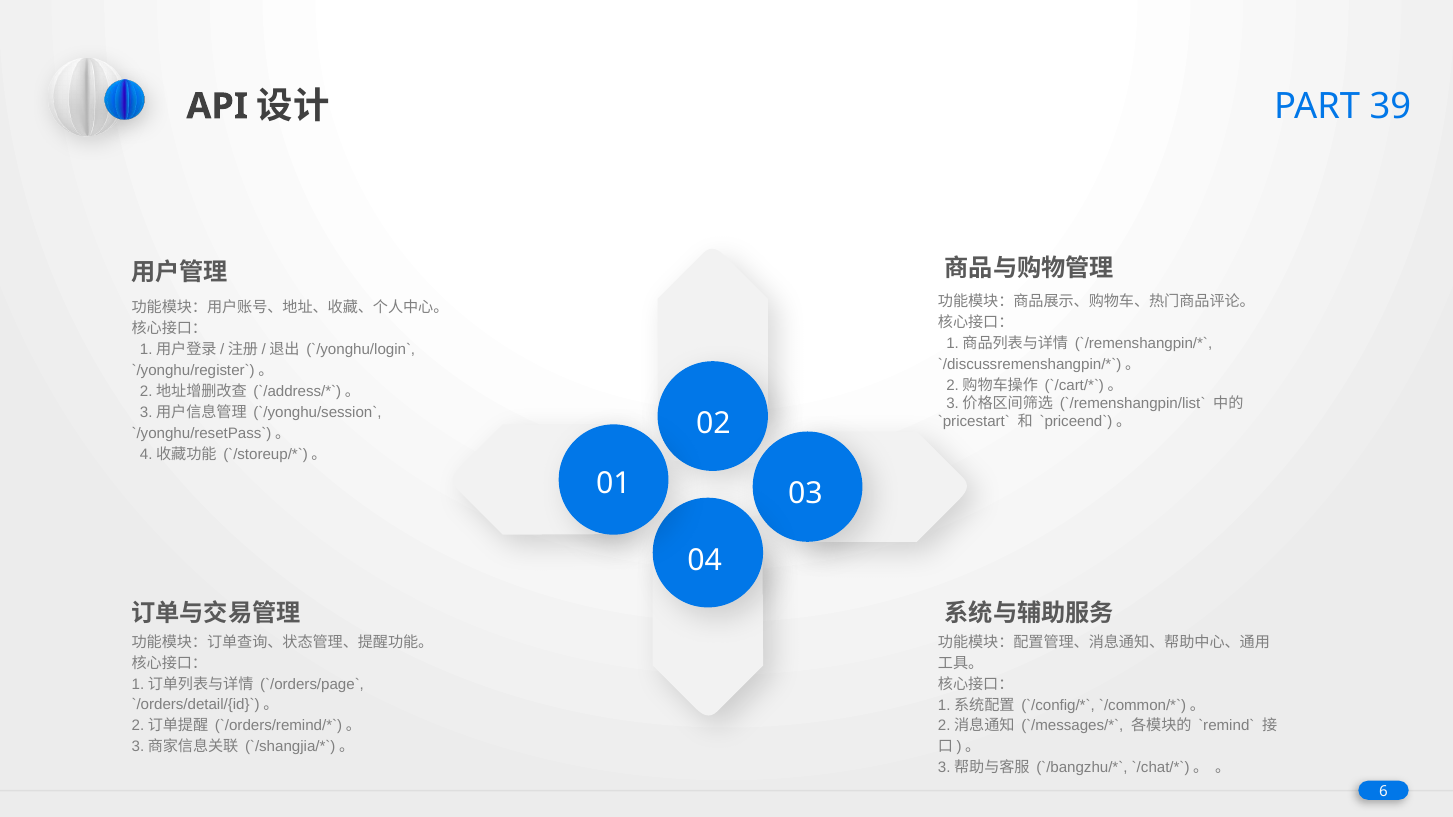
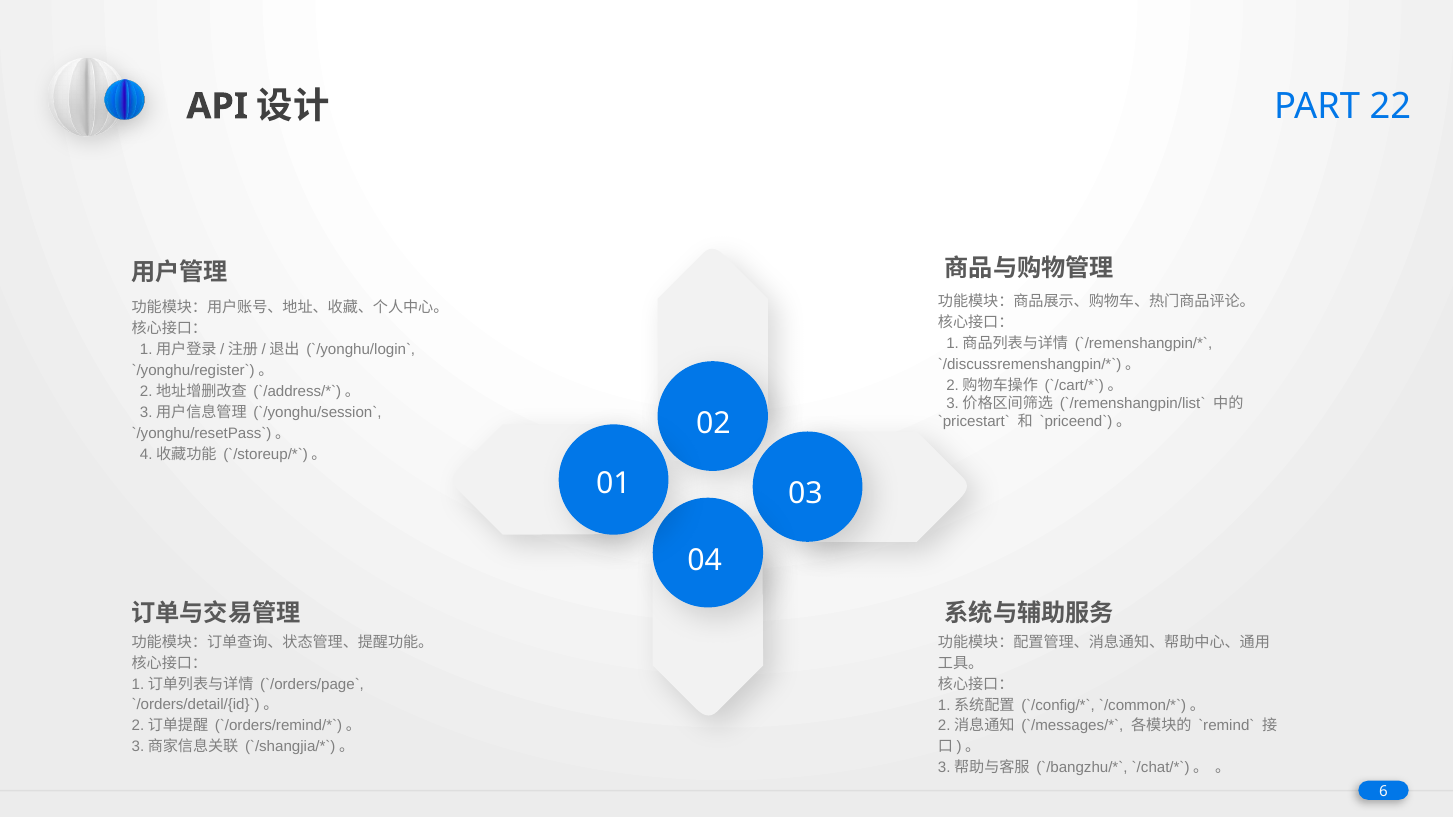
39: 39 -> 22
